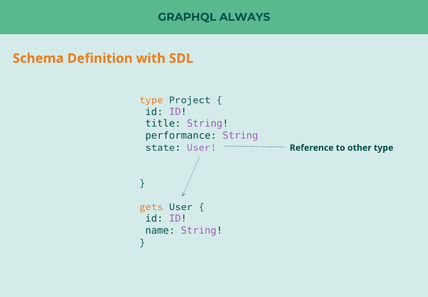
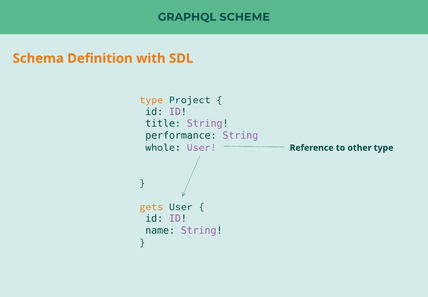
ALWAYS: ALWAYS -> SCHEME
state: state -> whole
